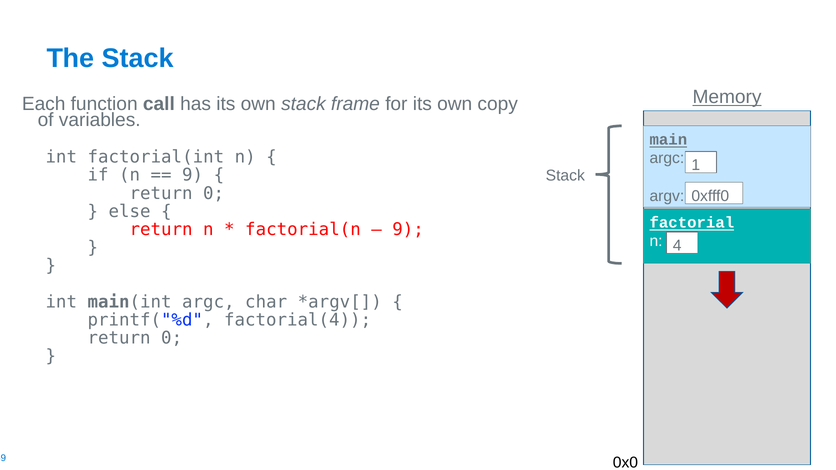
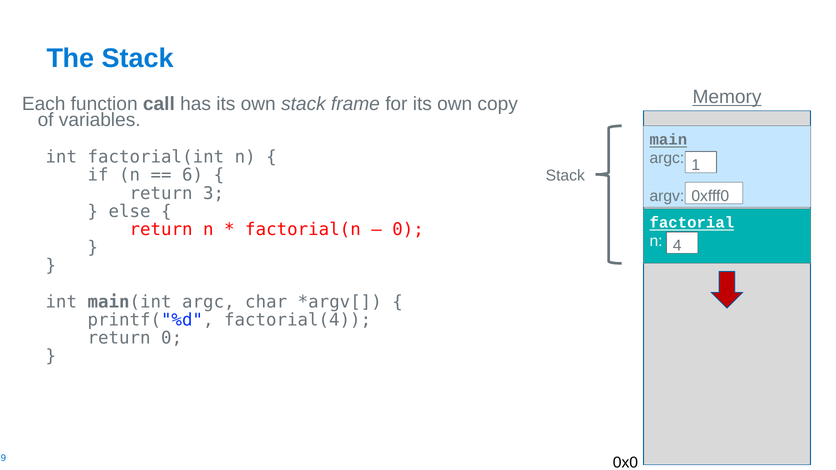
9 at (193, 175): 9 -> 6
0 at (214, 193): 0 -> 3
9 at (408, 230): 9 -> 0
